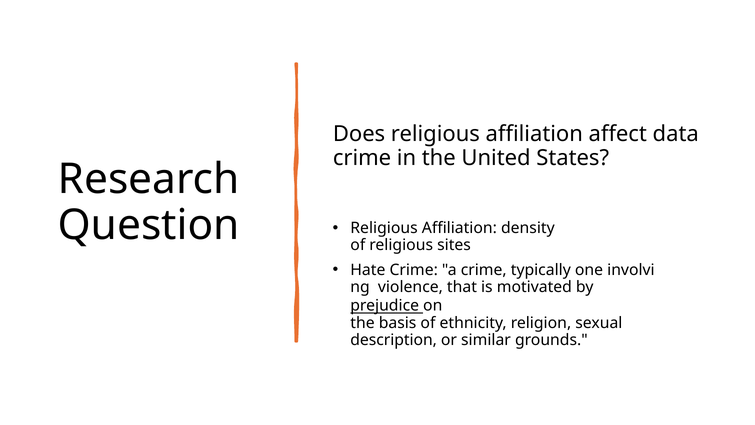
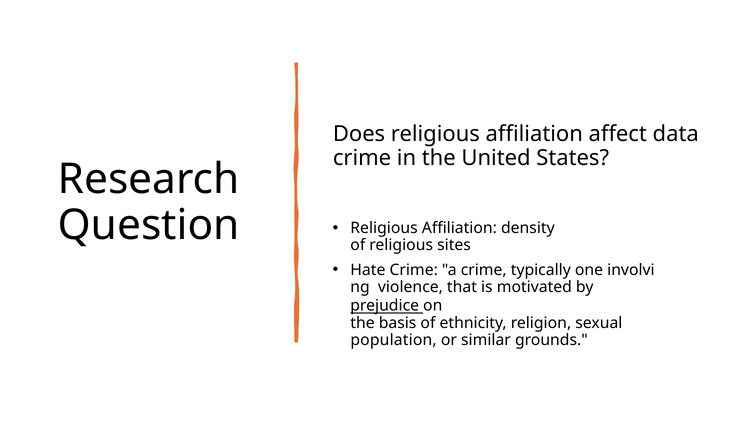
description: description -> population
